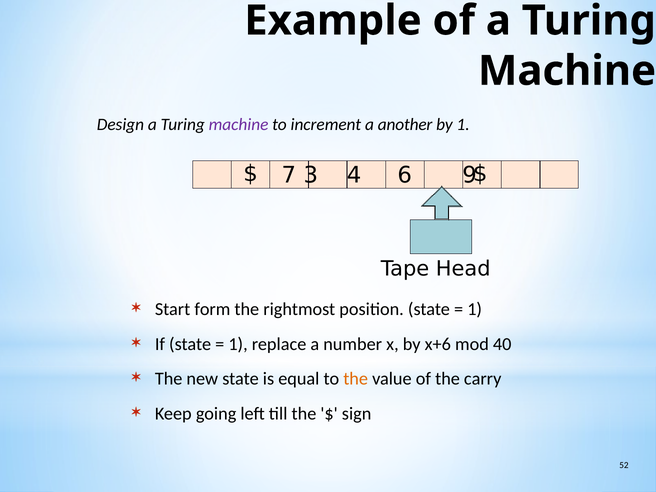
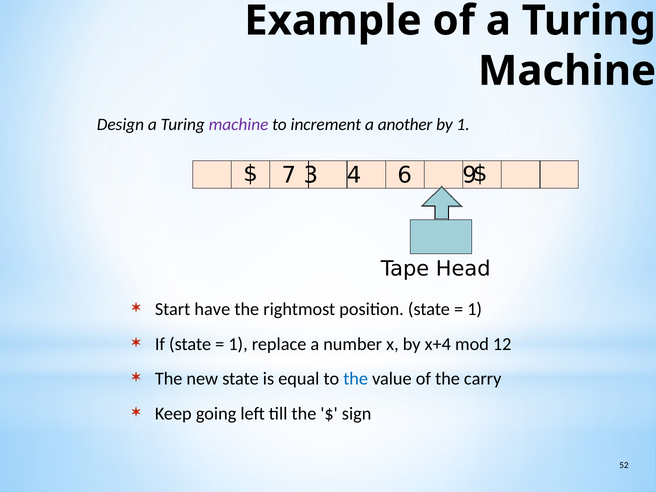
form: form -> have
x+6: x+6 -> x+4
40: 40 -> 12
the at (356, 379) colour: orange -> blue
